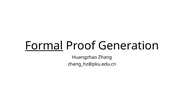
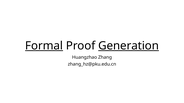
Generation underline: none -> present
